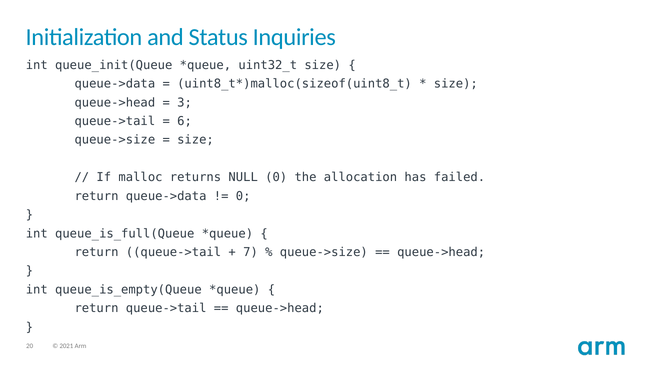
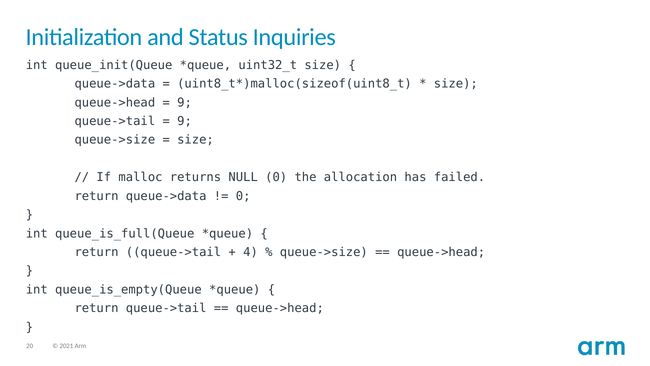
3 at (185, 102): 3 -> 9
6 at (185, 121): 6 -> 9
7: 7 -> 4
